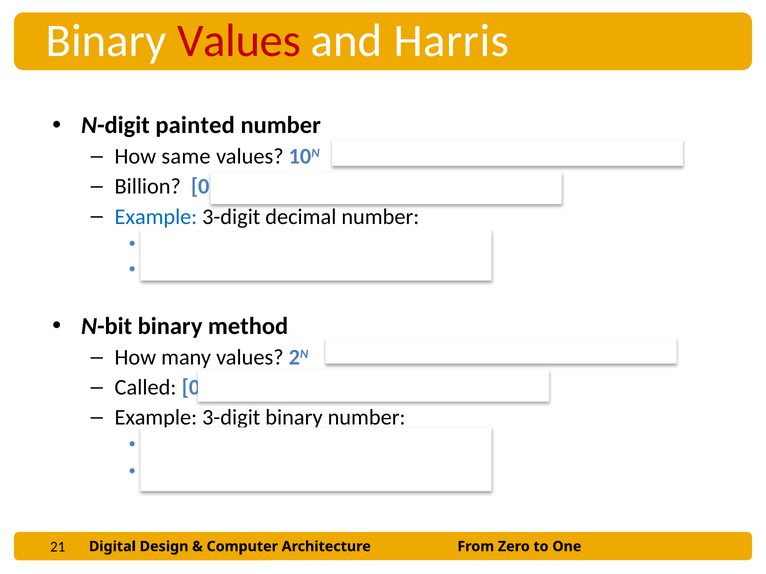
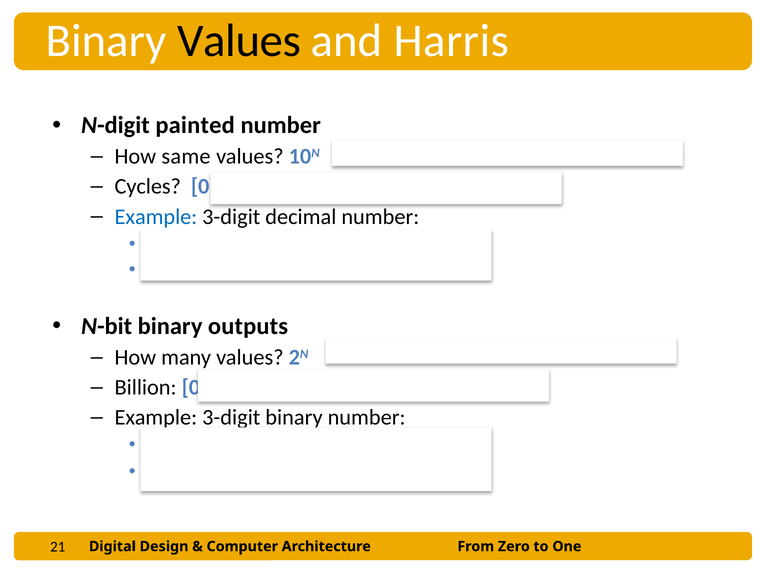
Values at (239, 41) colour: red -> black
Billion: Billion -> Cycles
method: method -> outputs
Called: Called -> Billion
